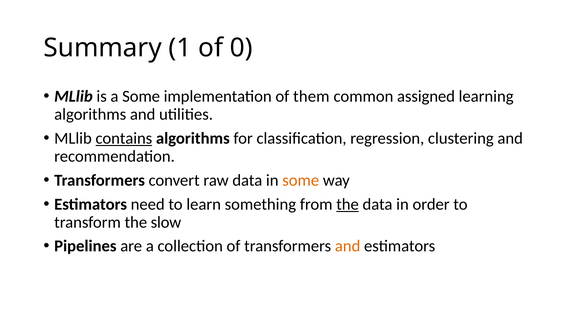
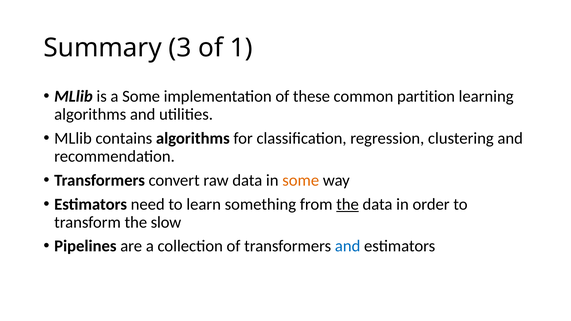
1: 1 -> 3
0: 0 -> 1
them: them -> these
assigned: assigned -> partition
contains underline: present -> none
and at (348, 246) colour: orange -> blue
